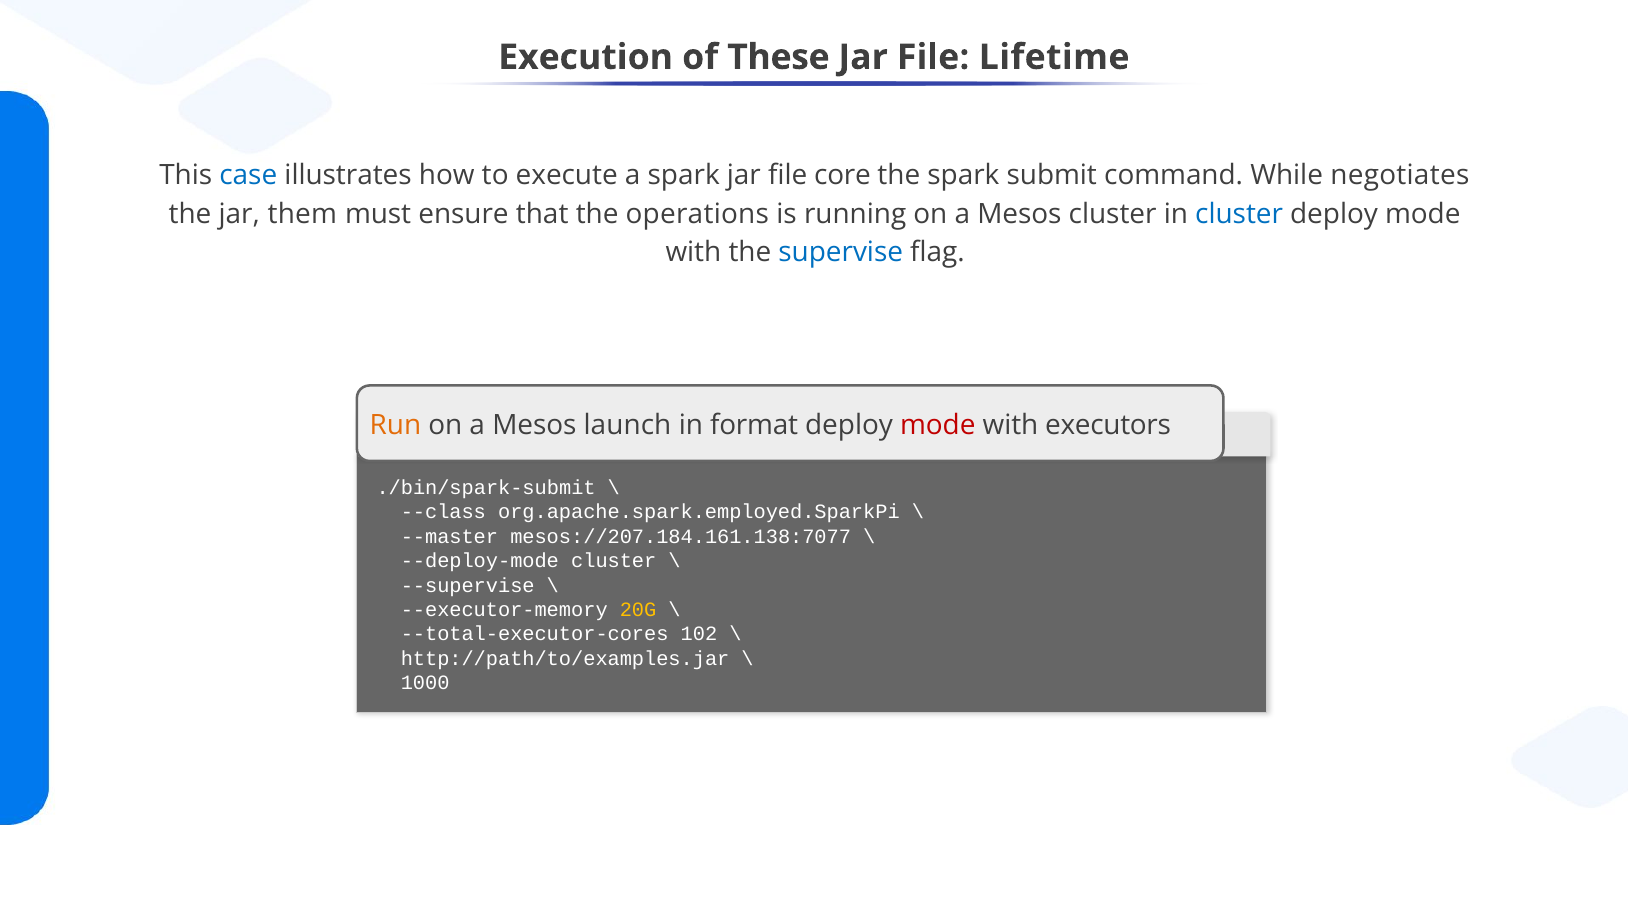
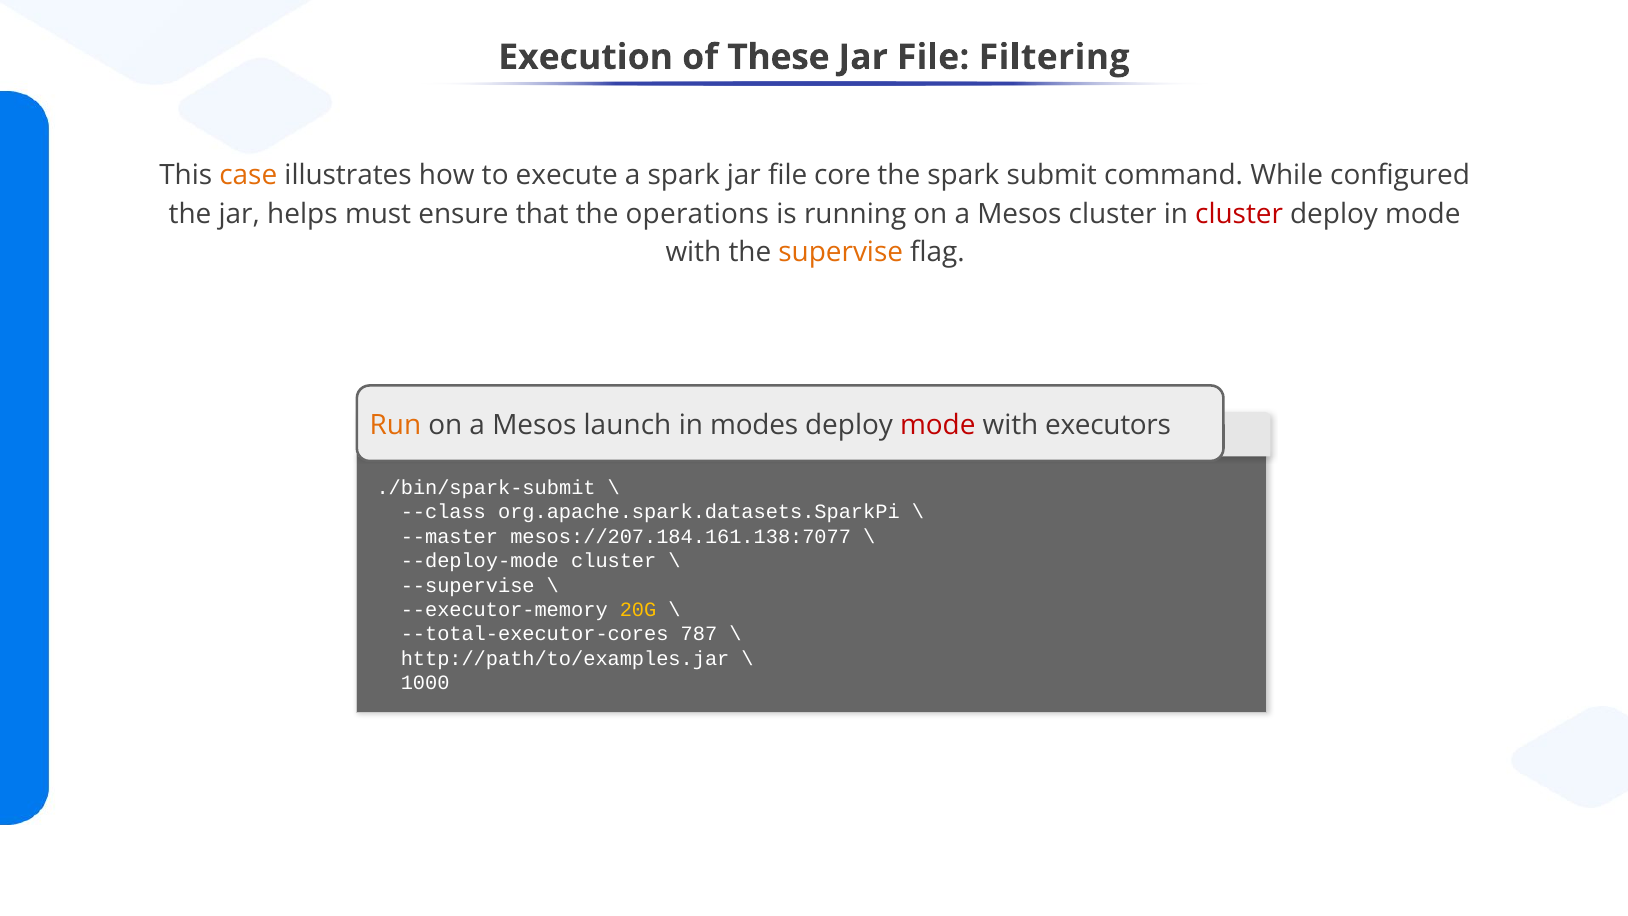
Lifetime: Lifetime -> Filtering
case colour: blue -> orange
negotiates: negotiates -> configured
them: them -> helps
cluster at (1239, 214) colour: blue -> red
supervise colour: blue -> orange
format: format -> modes
org.apache.spark.employed.SparkPi: org.apache.spark.employed.SparkPi -> org.apache.spark.datasets.SparkPi
102: 102 -> 787
